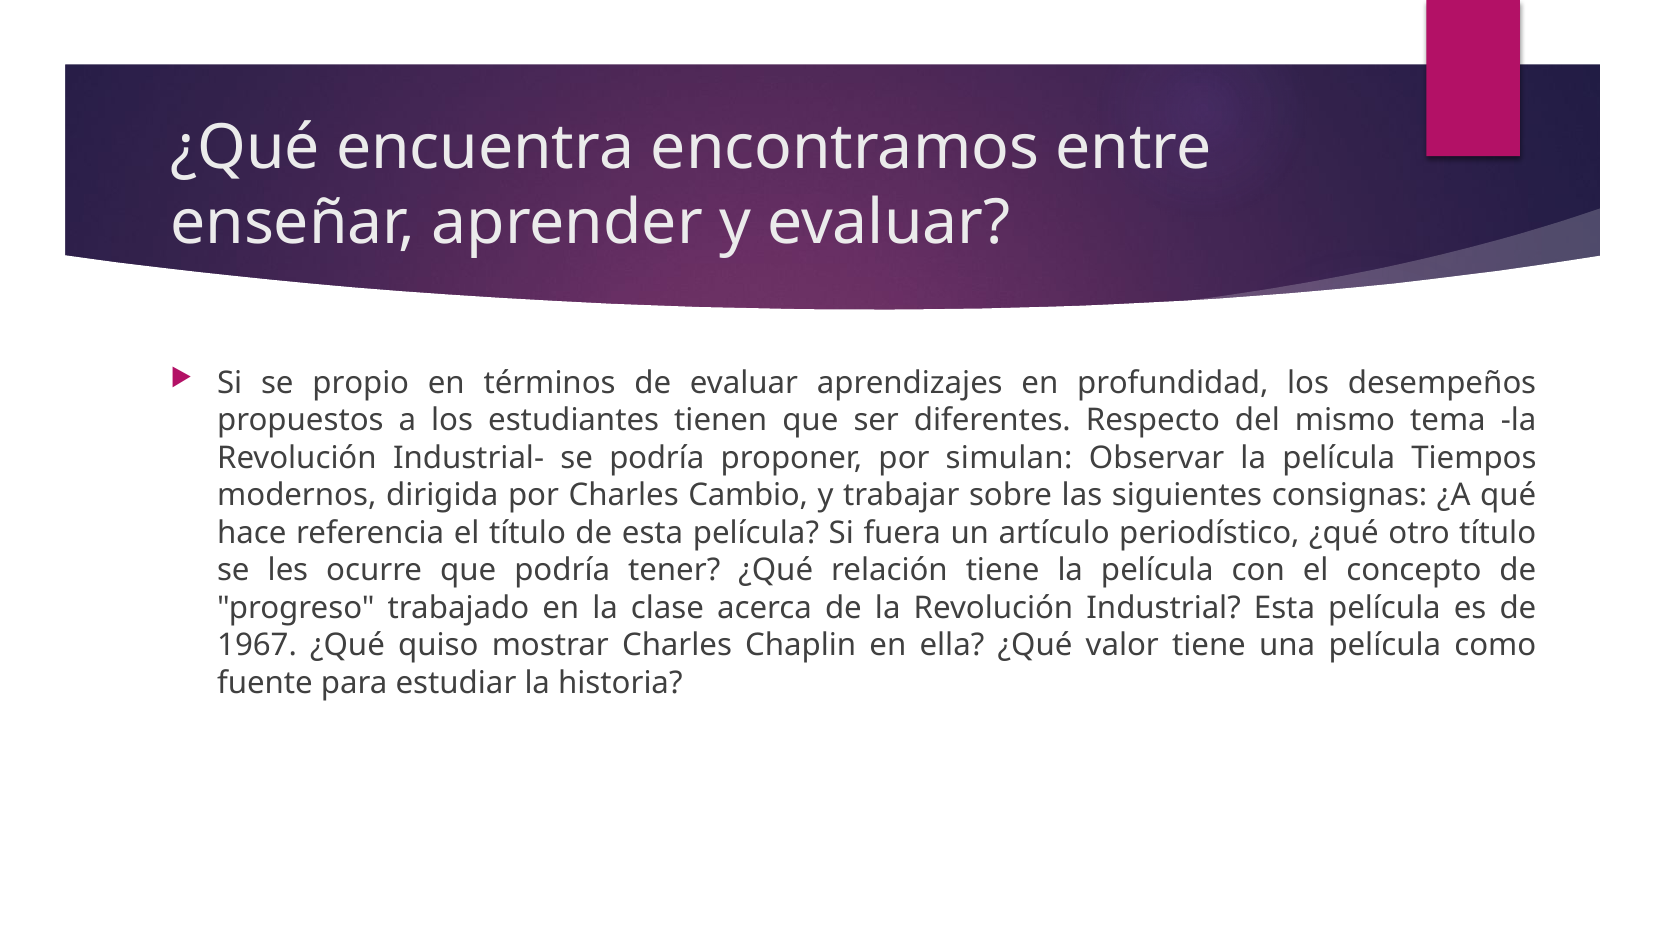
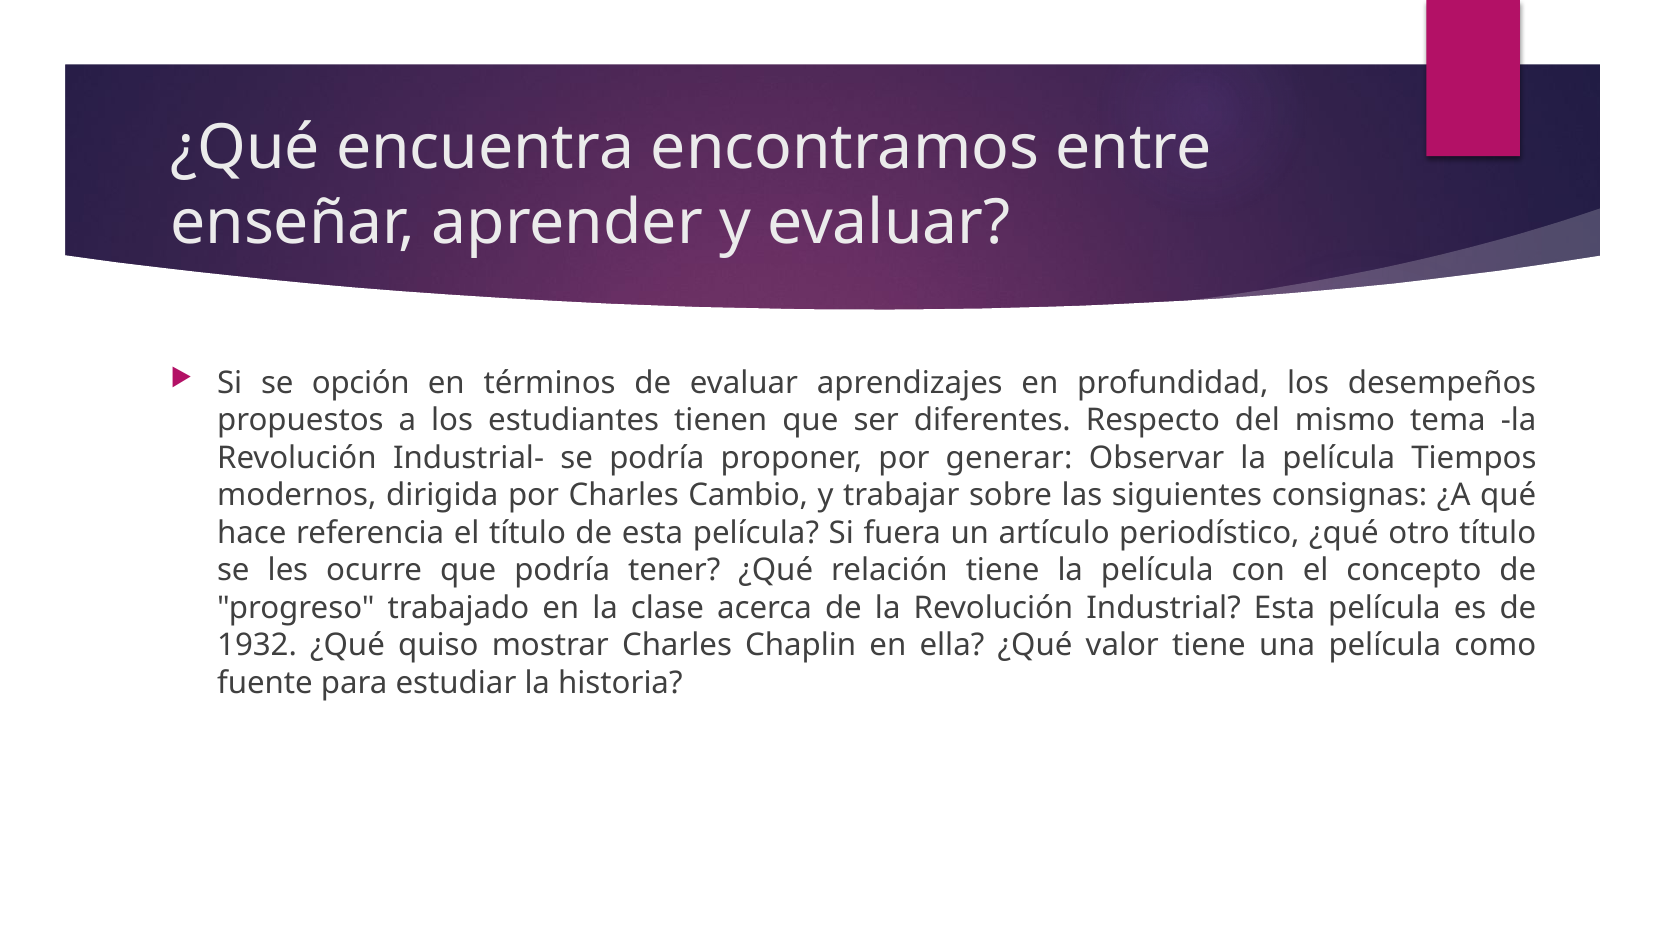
propio: propio -> opción
simulan: simulan -> generar
1967: 1967 -> 1932
